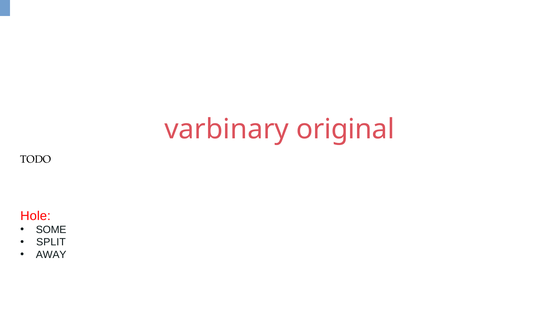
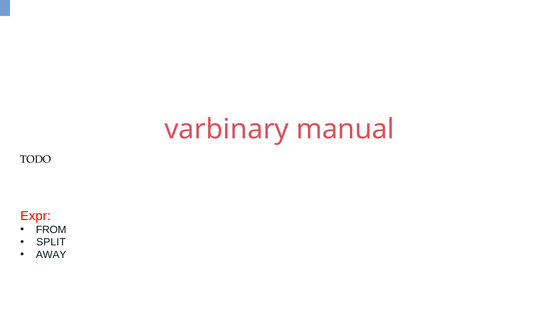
original: original -> manual
Hole: Hole -> Expr
SOME: SOME -> FROM
